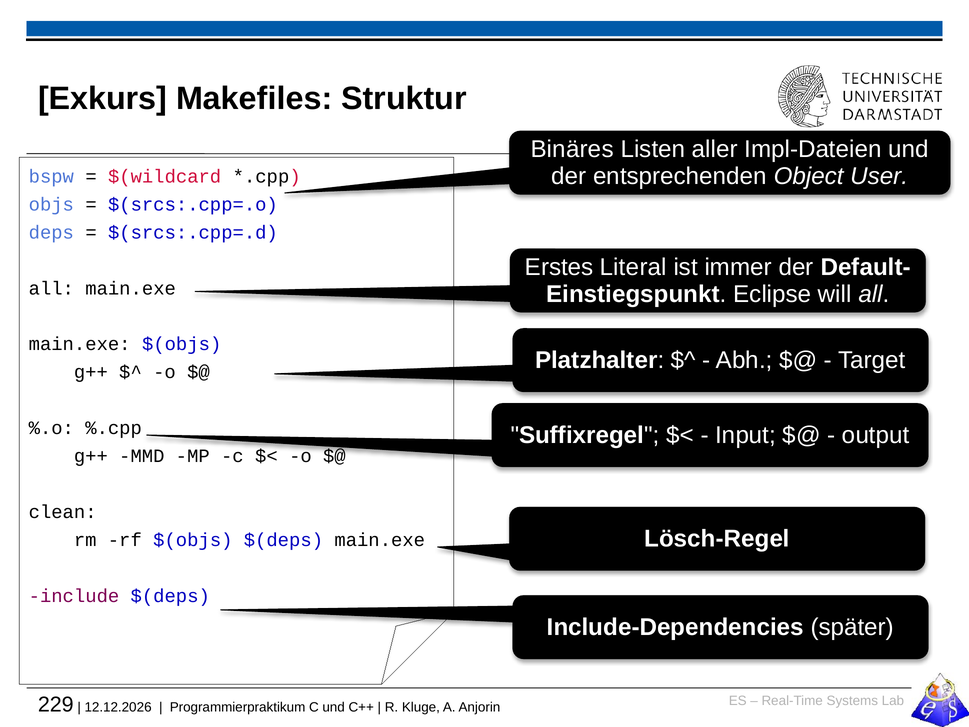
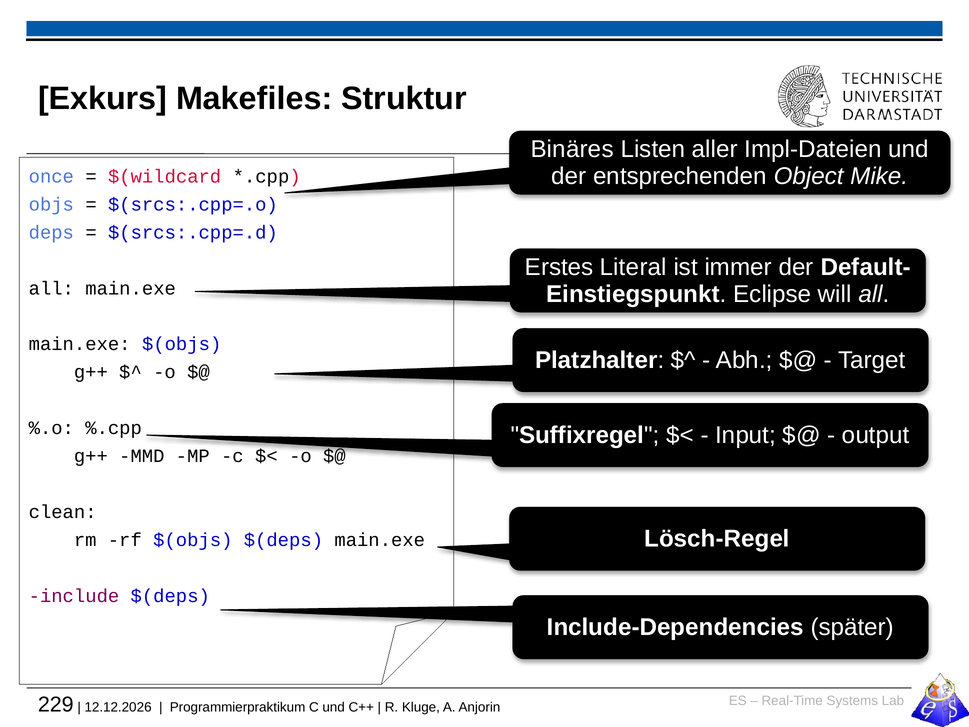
User: User -> Mike
bspw: bspw -> once
